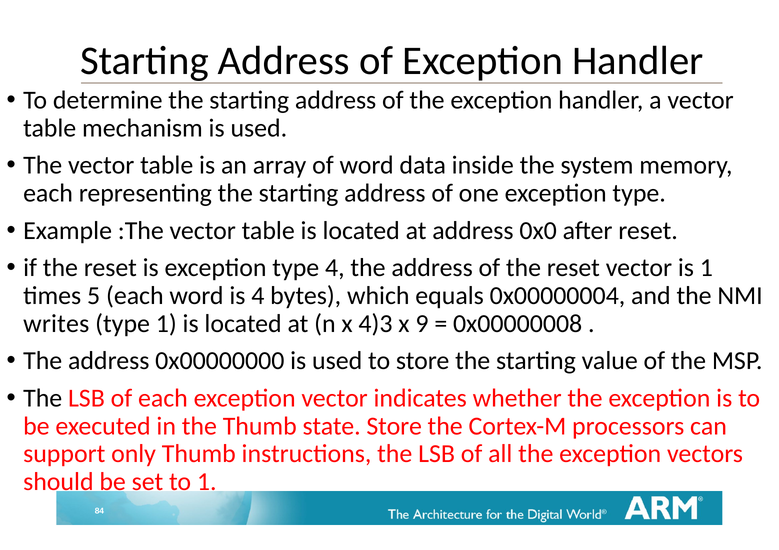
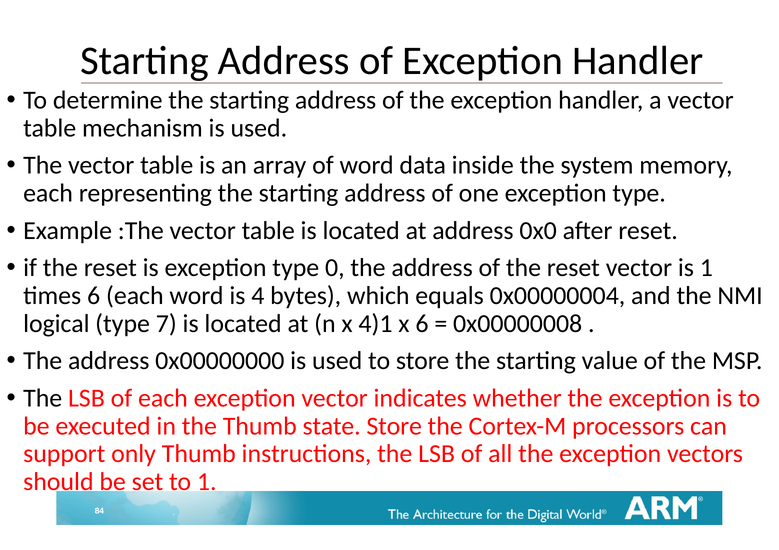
type 4: 4 -> 0
times 5: 5 -> 6
writes: writes -> logical
type 1: 1 -> 7
4)3: 4)3 -> 4)1
x 9: 9 -> 6
